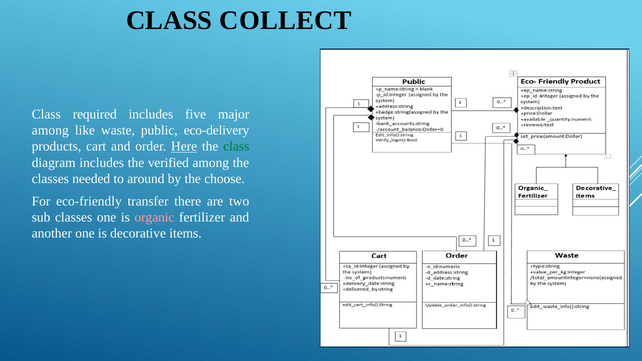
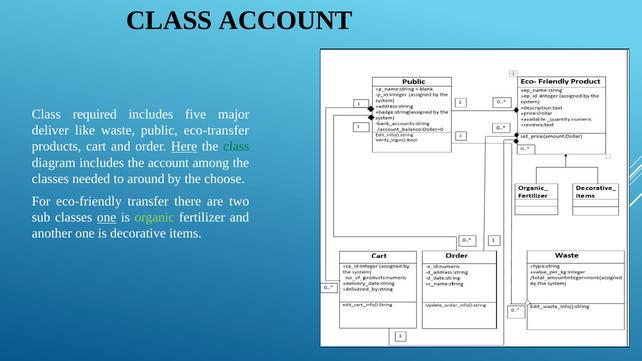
CLASS COLLECT: COLLECT -> ACCOUNT
among at (50, 131): among -> deliver
eco-delivery: eco-delivery -> eco-transfer
the verified: verified -> account
one at (107, 218) underline: none -> present
organic colour: pink -> light green
